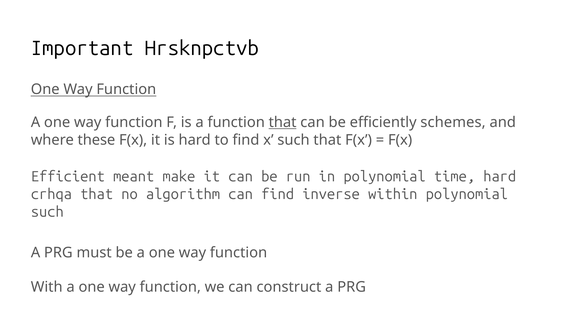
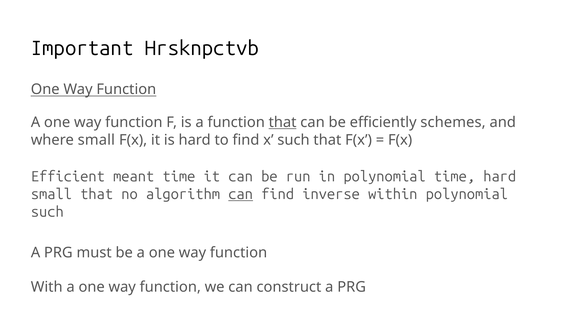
where these: these -> small
meant make: make -> time
crhqa at (51, 194): crhqa -> small
can at (241, 194) underline: none -> present
